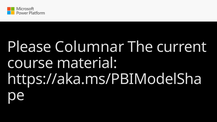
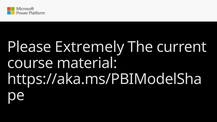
Columnar: Columnar -> Extremely
